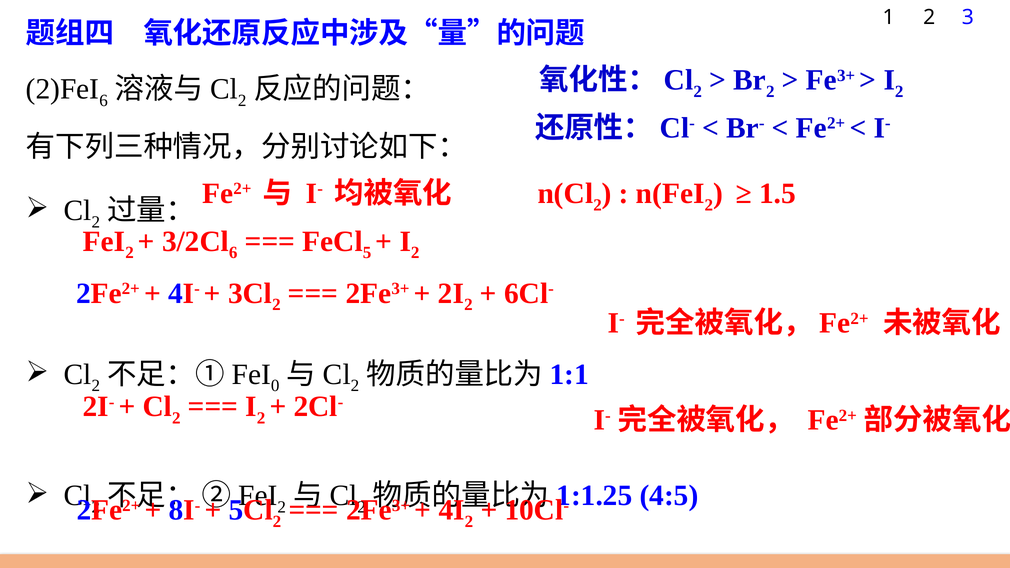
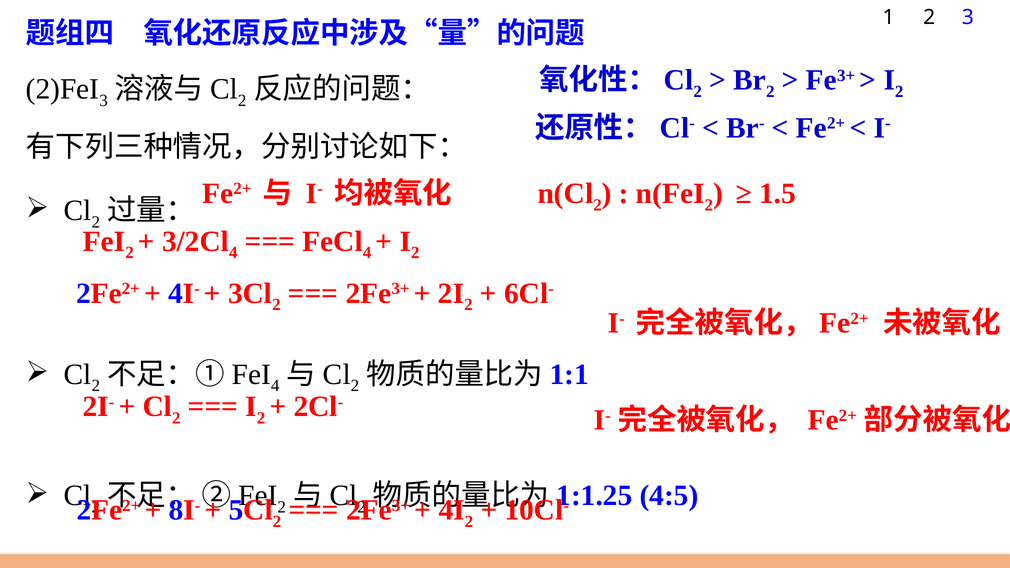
6 at (104, 101): 6 -> 3
6 at (233, 253): 6 -> 4
5 at (367, 253): 5 -> 4
0 at (275, 386): 0 -> 4
